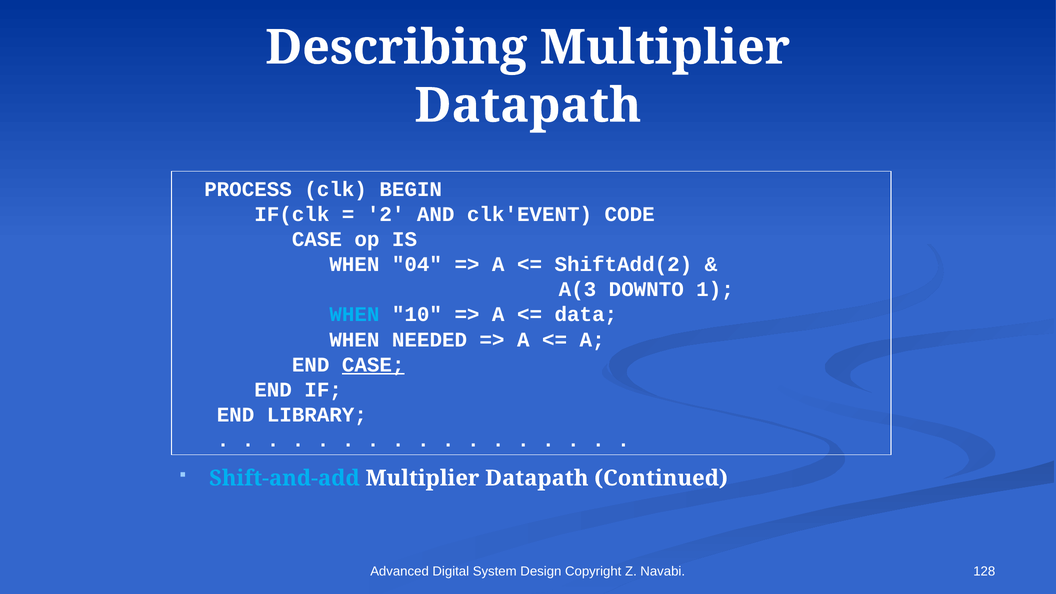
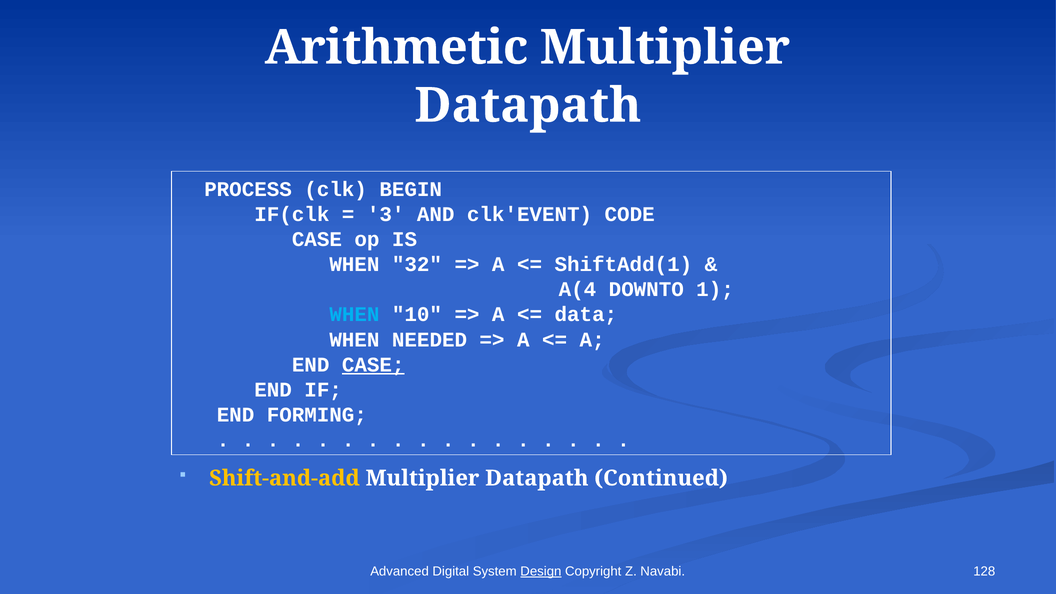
Describing: Describing -> Arithmetic
2: 2 -> 3
04: 04 -> 32
ShiftAdd(2: ShiftAdd(2 -> ShiftAdd(1
A(3: A(3 -> A(4
LIBRARY: LIBRARY -> FORMING
Shift-and-add colour: light blue -> yellow
Design underline: none -> present
